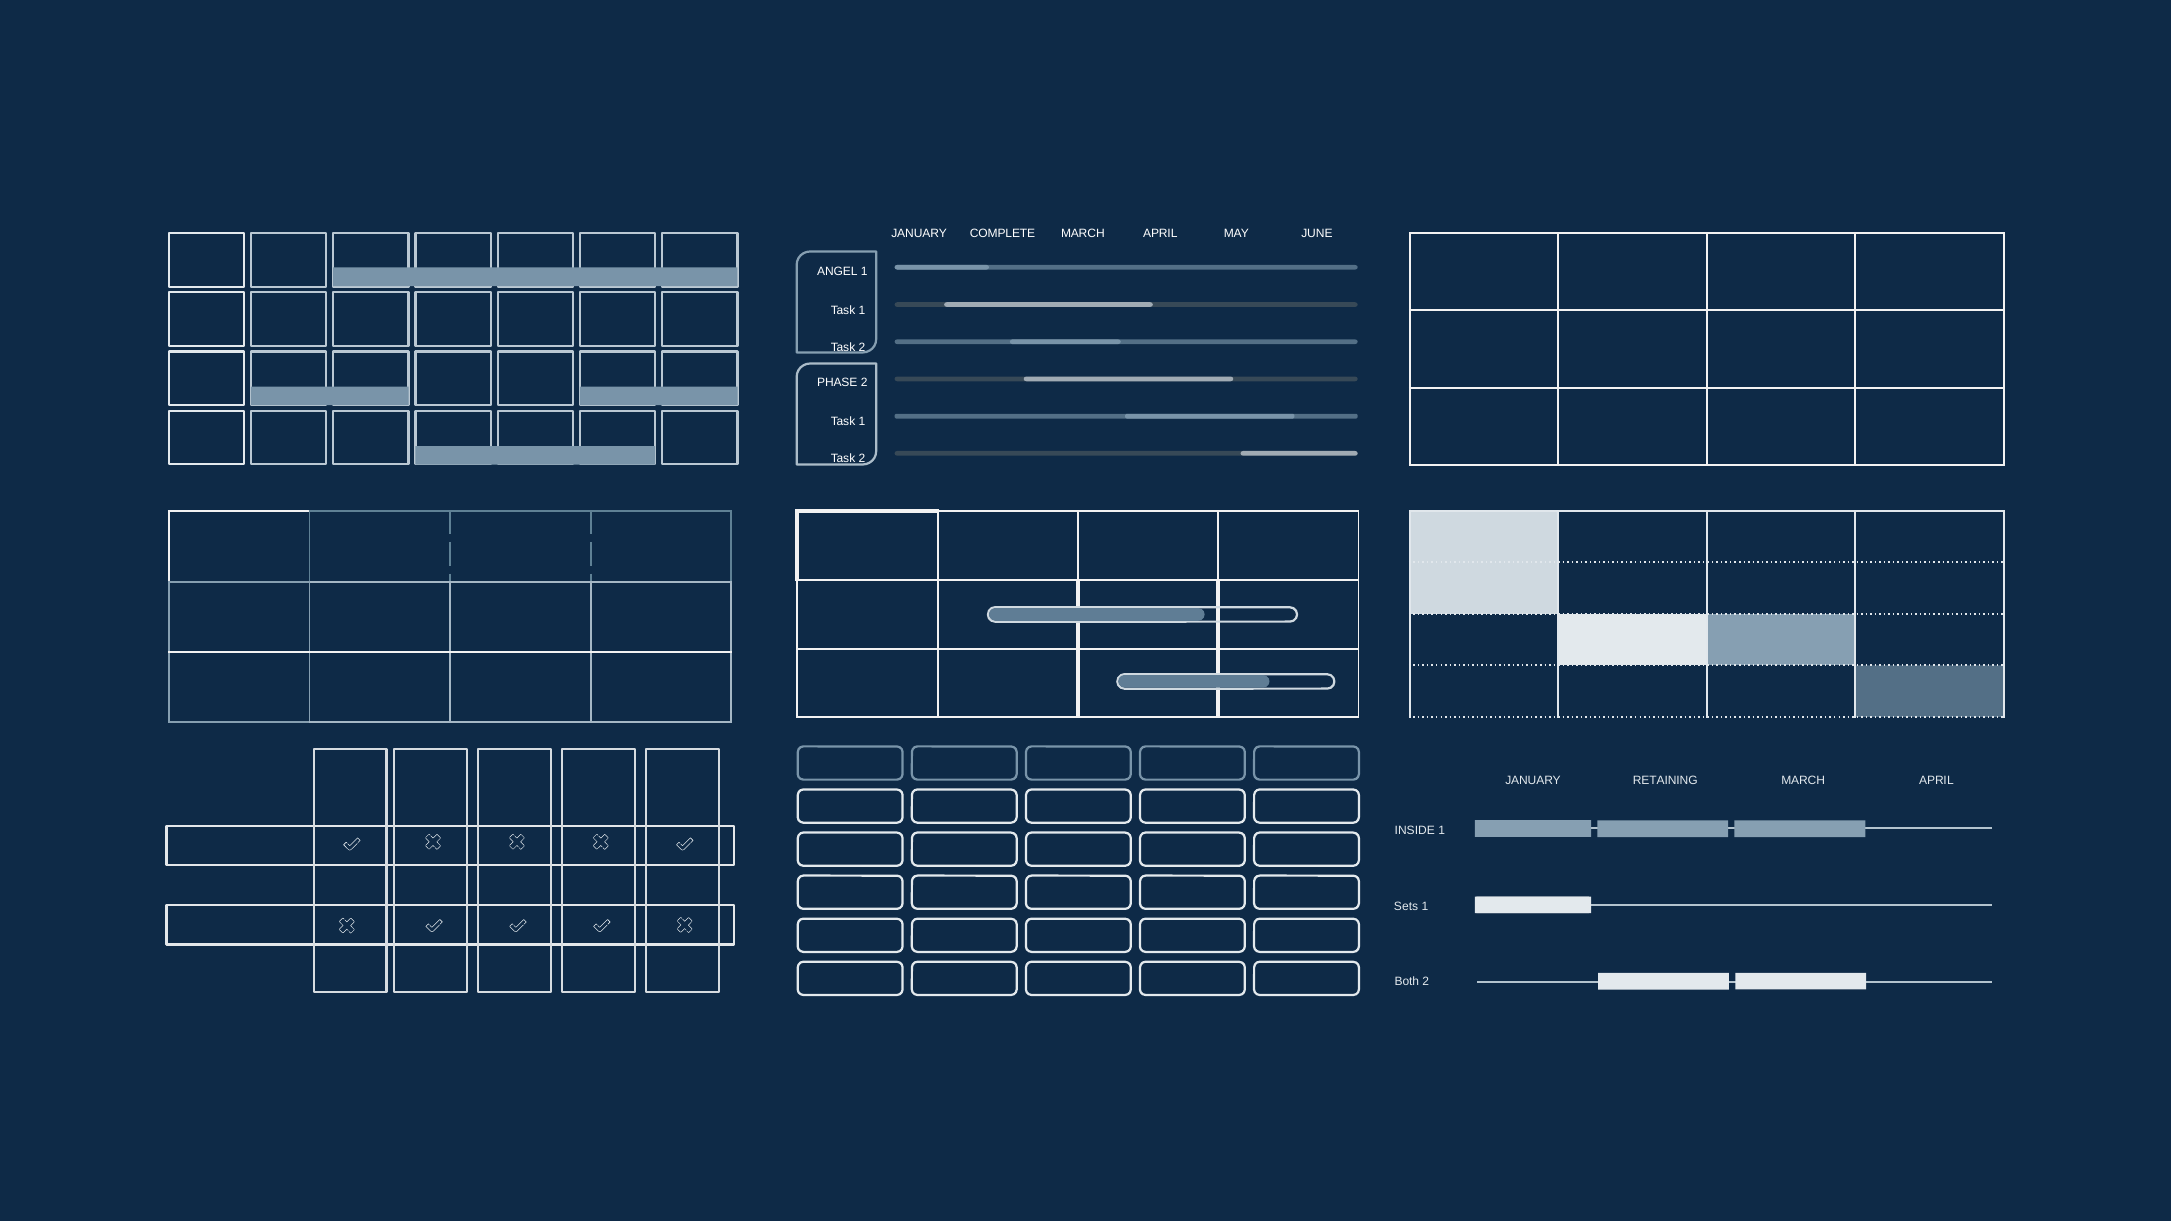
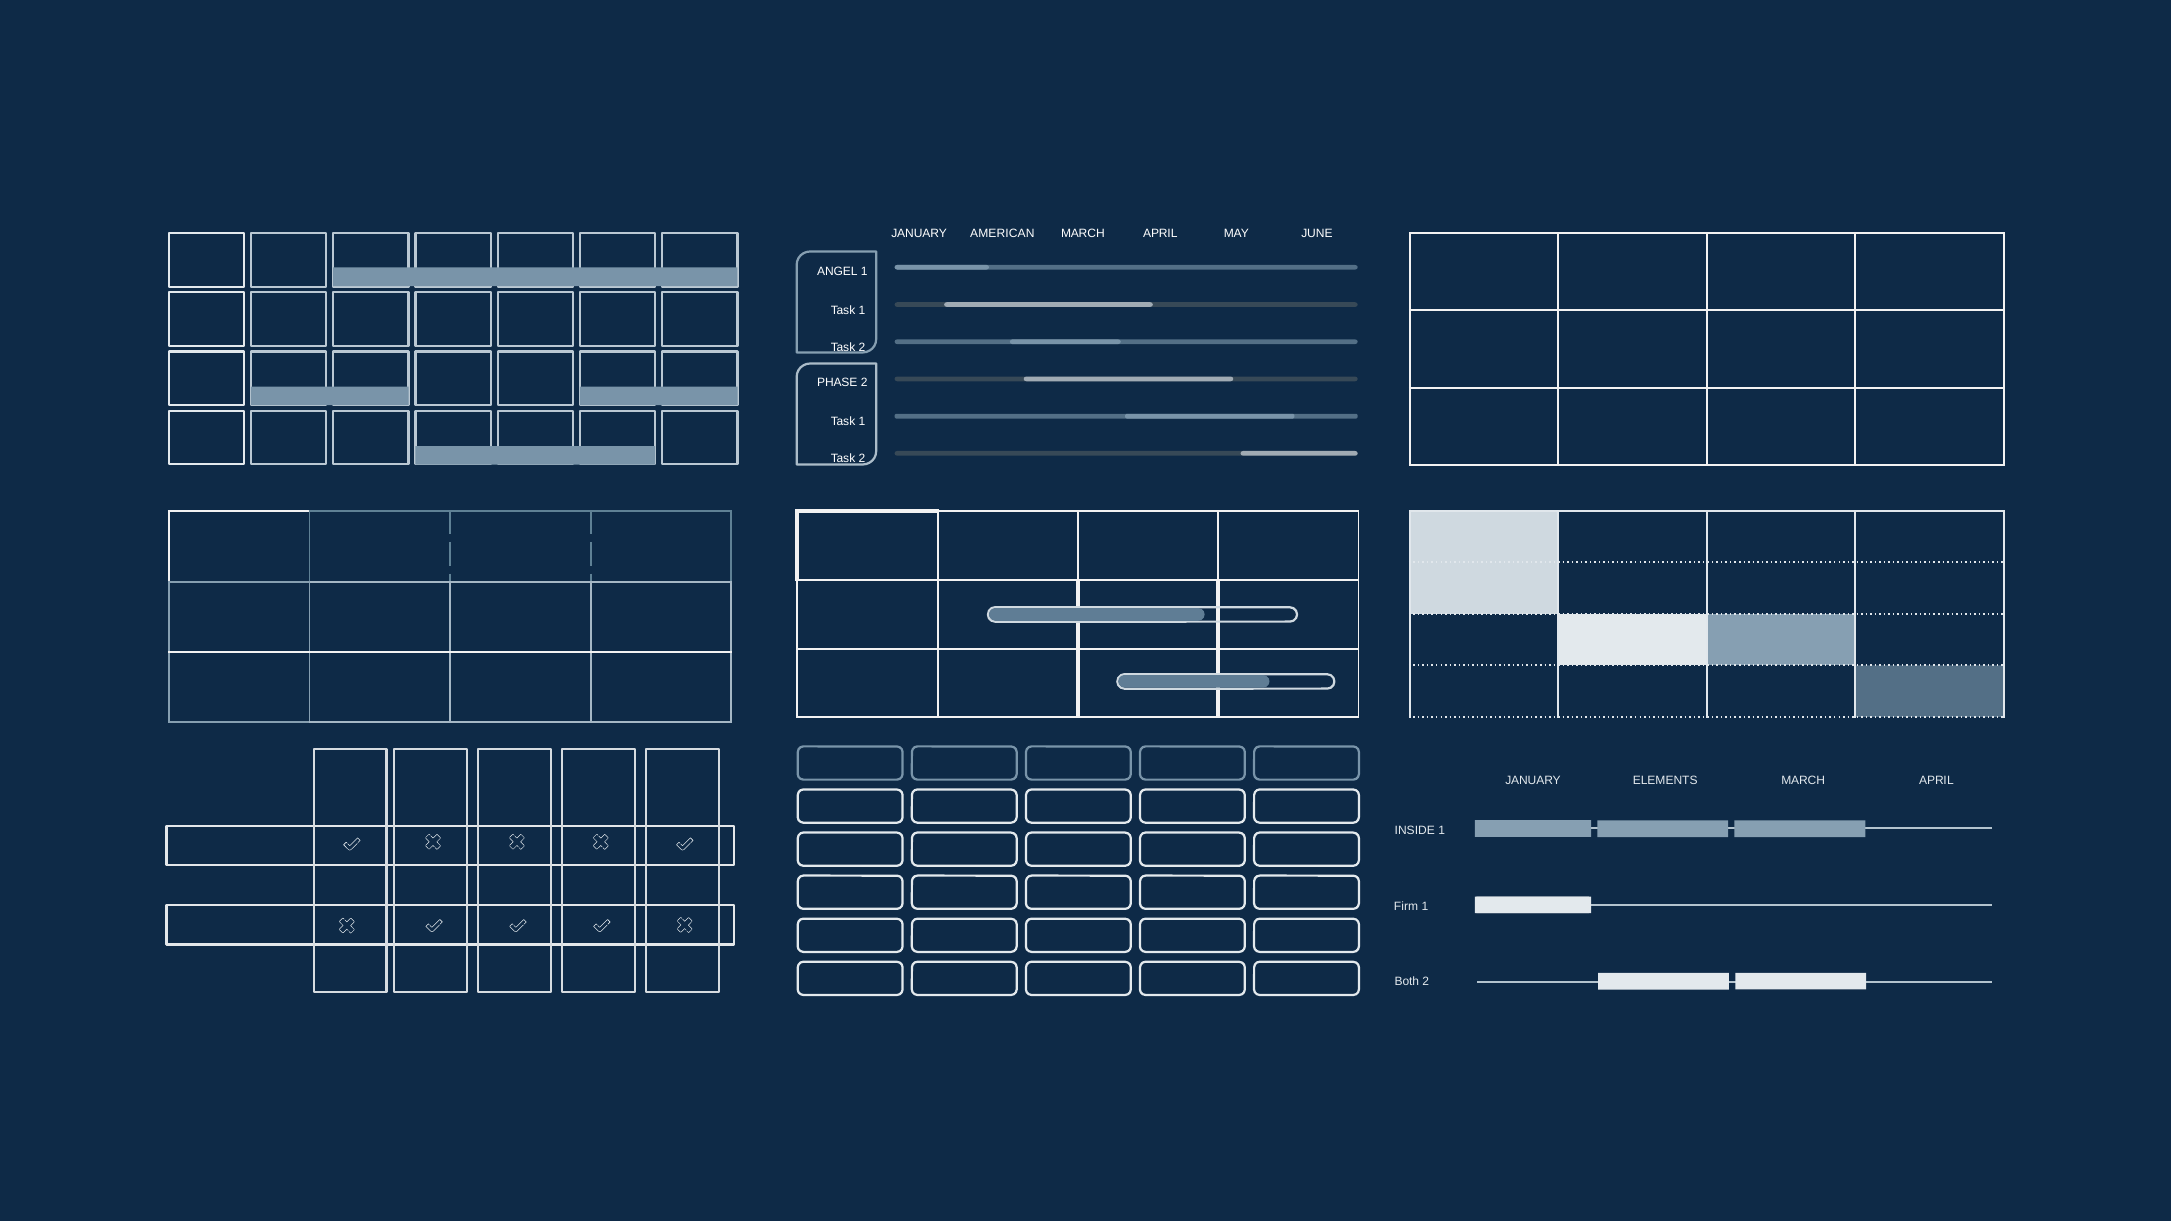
COMPLETE: COMPLETE -> AMERICAN
RETAINING: RETAINING -> ELEMENTS
Sets: Sets -> Firm
